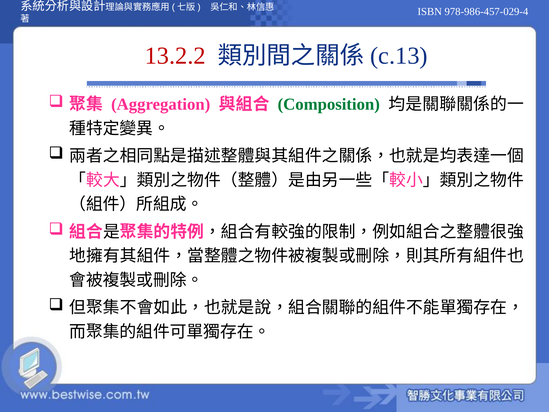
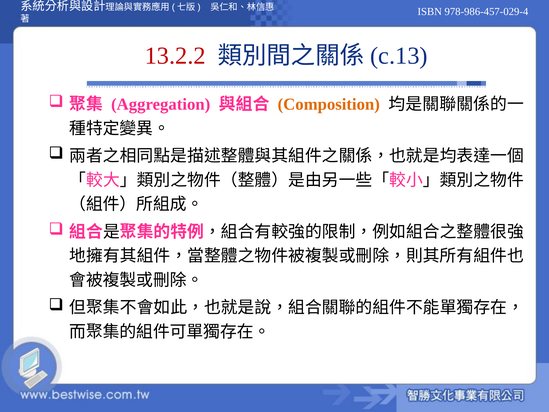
Composition colour: green -> orange
